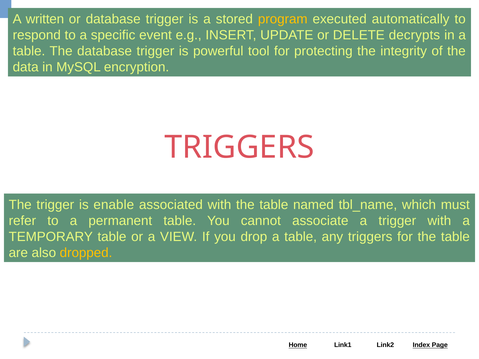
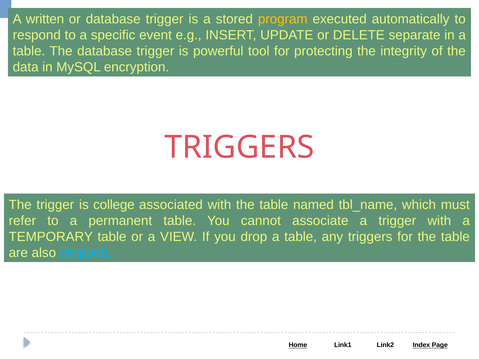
decrypts: decrypts -> separate
enable: enable -> college
dropped colour: yellow -> light blue
